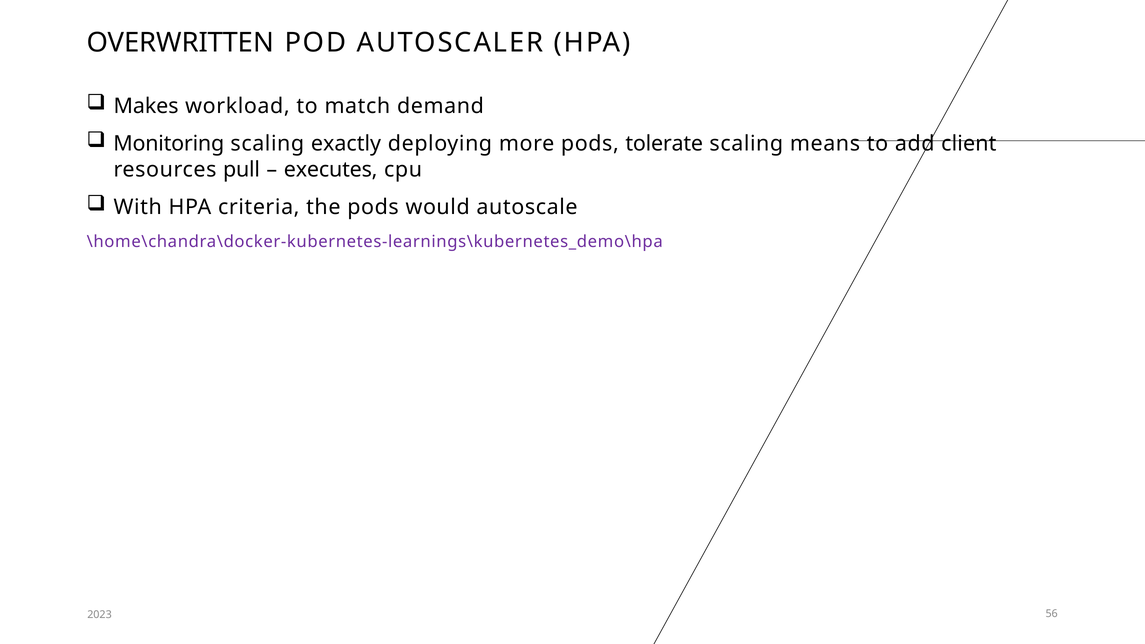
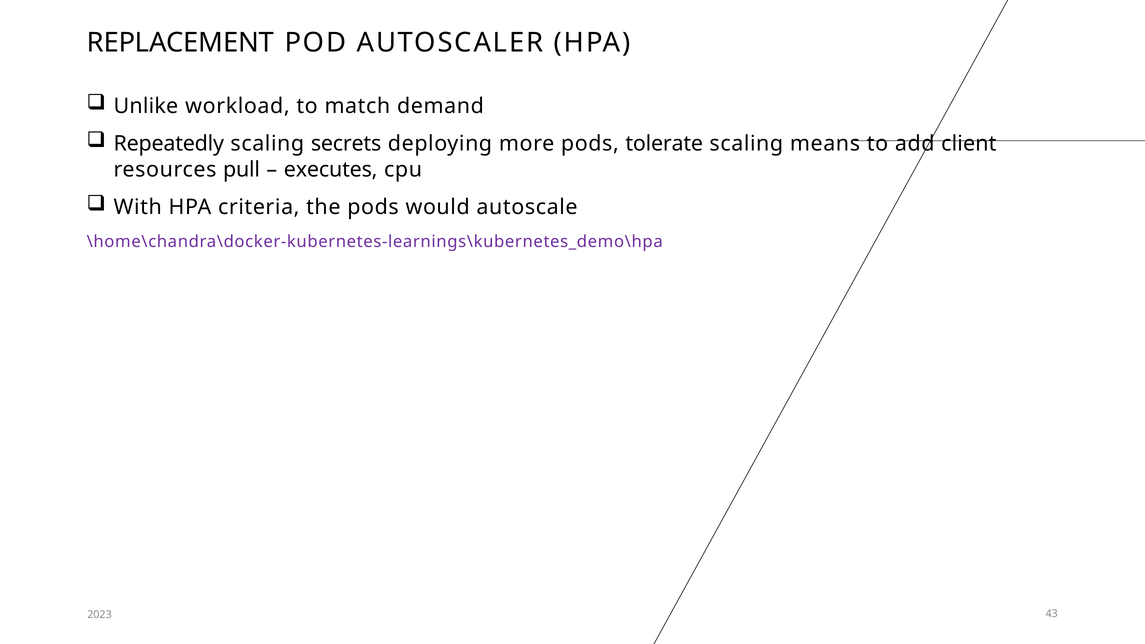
OVERWRITTEN: OVERWRITTEN -> REPLACEMENT
Makes: Makes -> Unlike
Monitoring: Monitoring -> Repeatedly
exactly: exactly -> secrets
56: 56 -> 43
